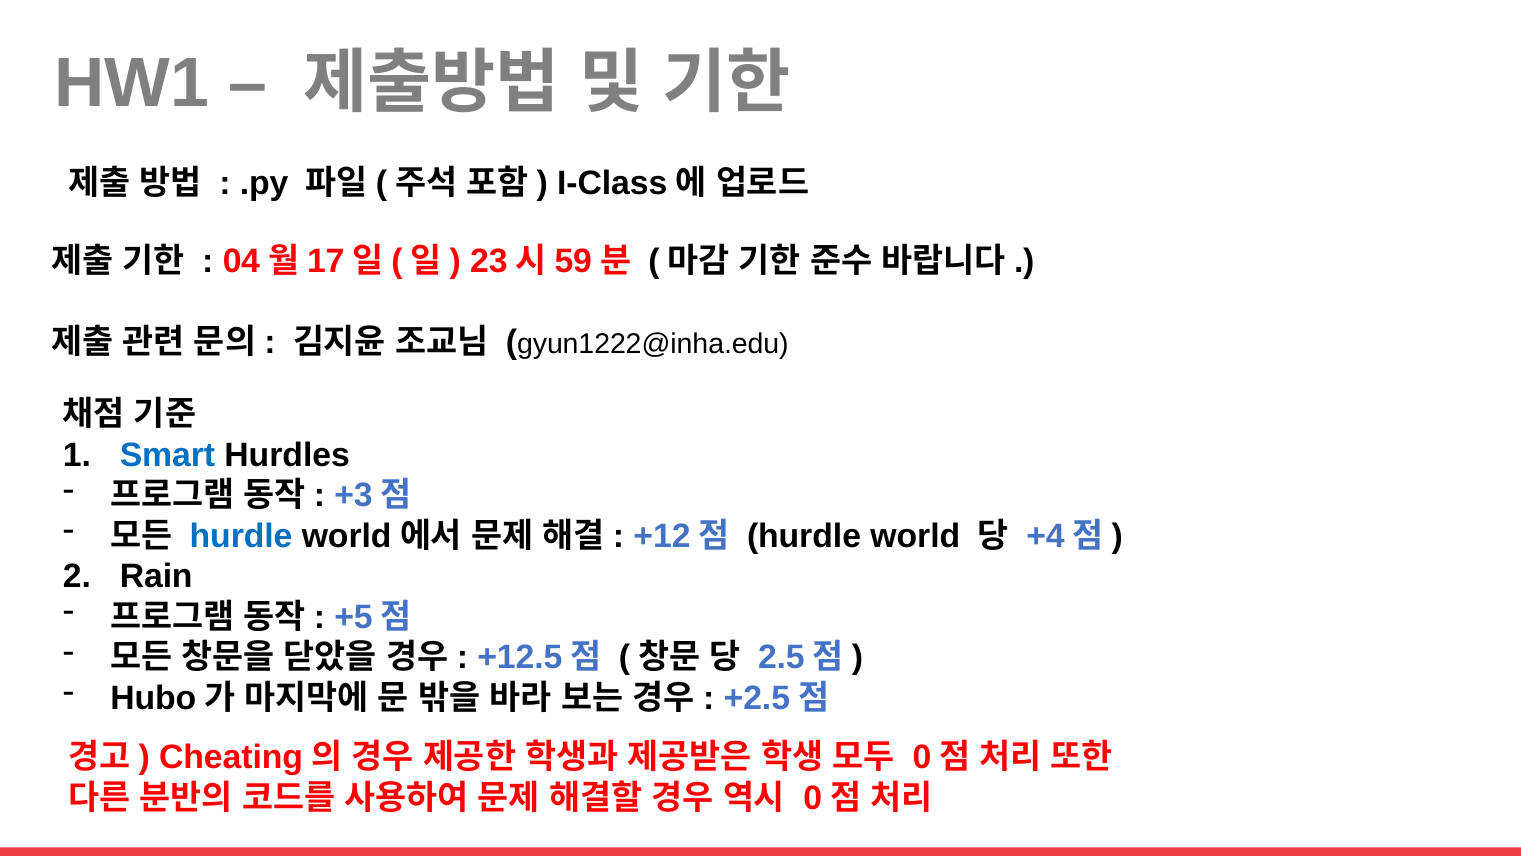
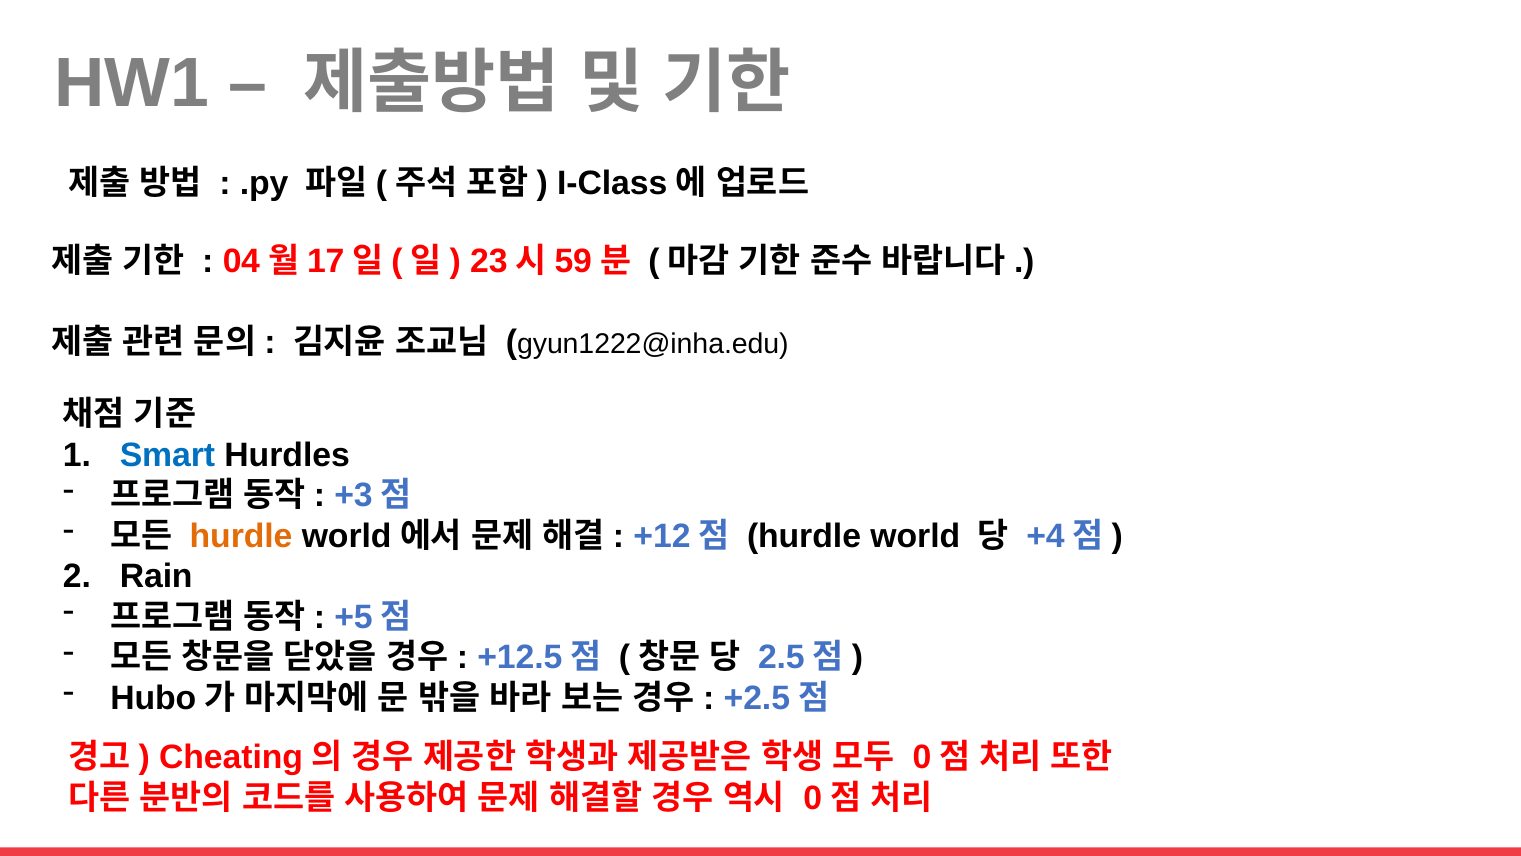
hurdle at (241, 536) colour: blue -> orange
